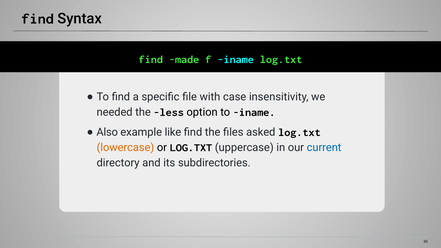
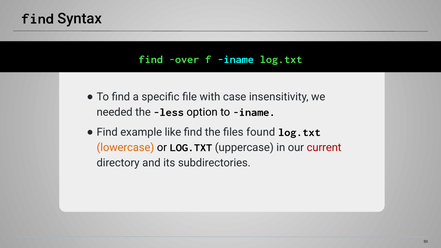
made: made -> over
Also at (107, 132): Also -> Find
asked: asked -> found
current colour: blue -> red
